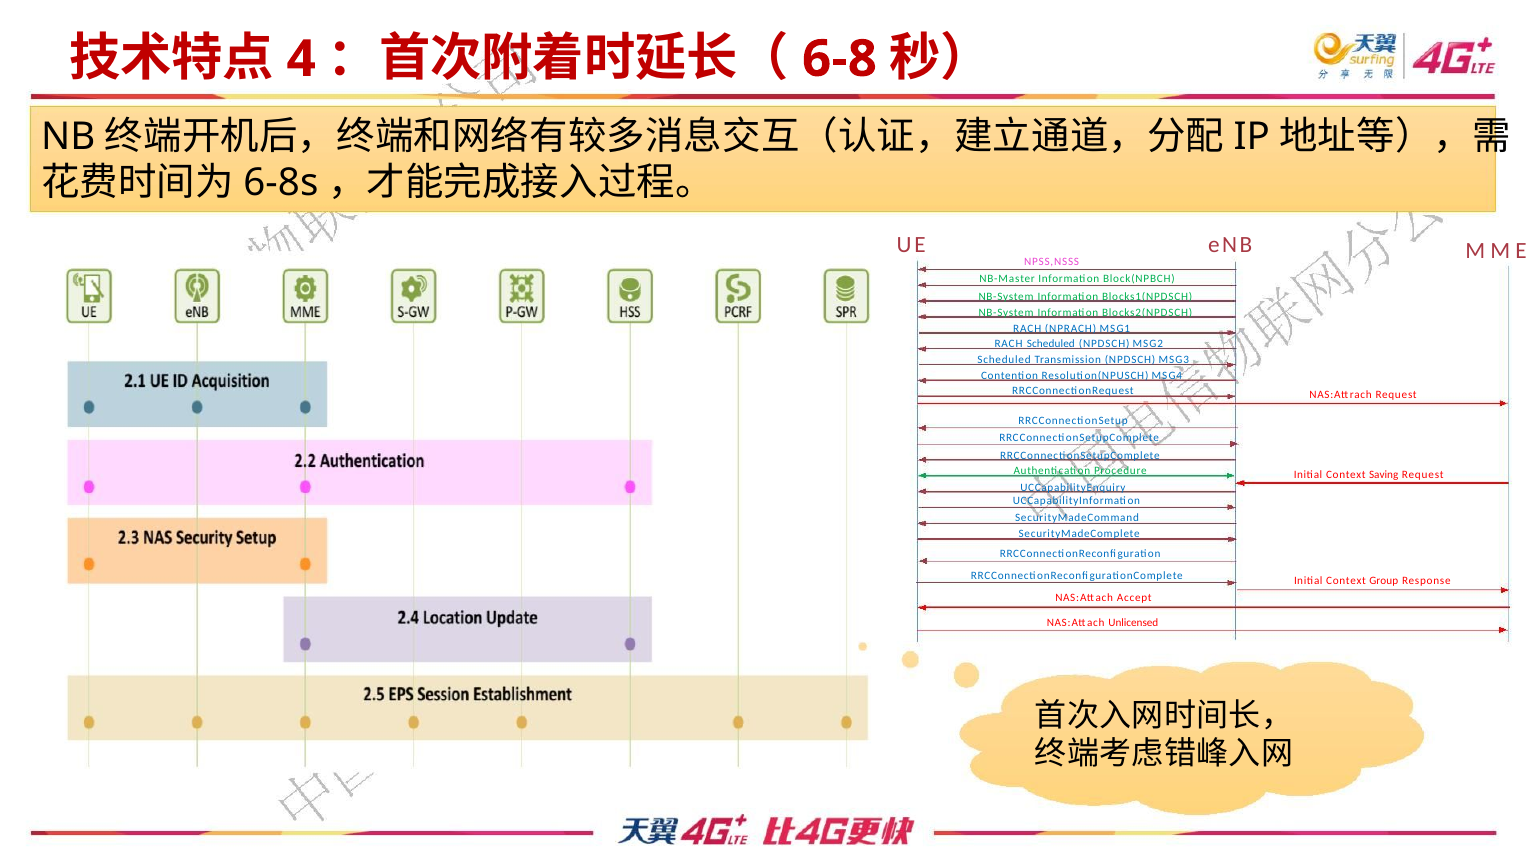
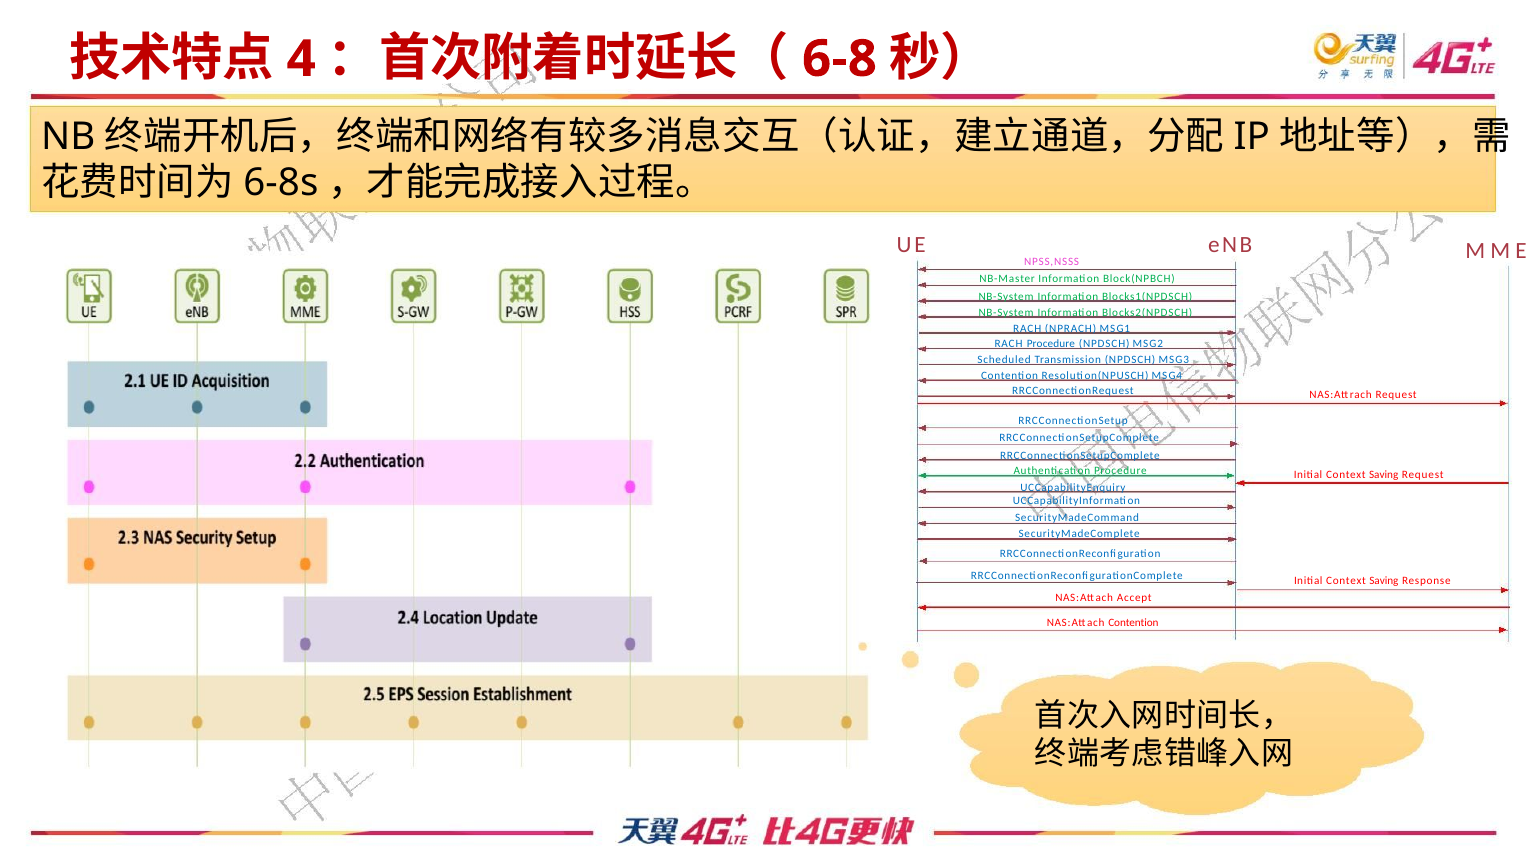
RACH Scheduled: Scheduled -> Procedure
Group at (1384, 580): Group -> Saving
NAS:Attach Unlicensed: Unlicensed -> Contention
